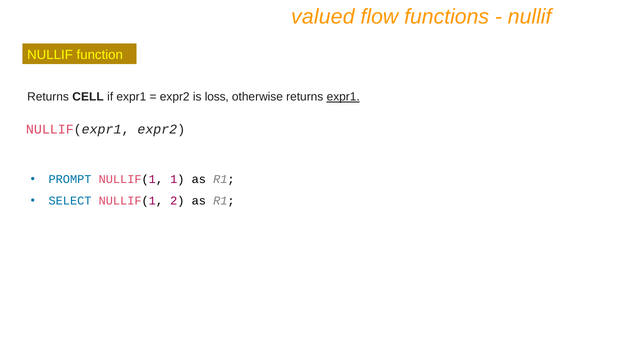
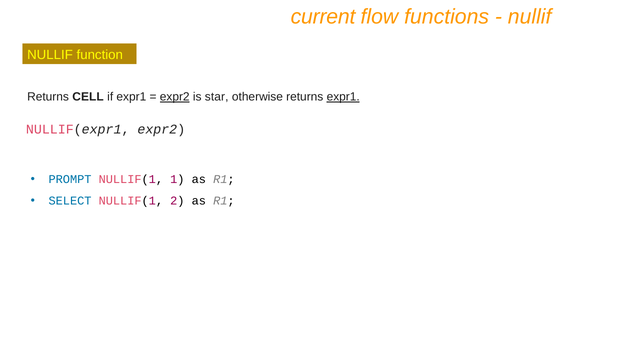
valued: valued -> current
expr2 at (175, 97) underline: none -> present
loss: loss -> star
